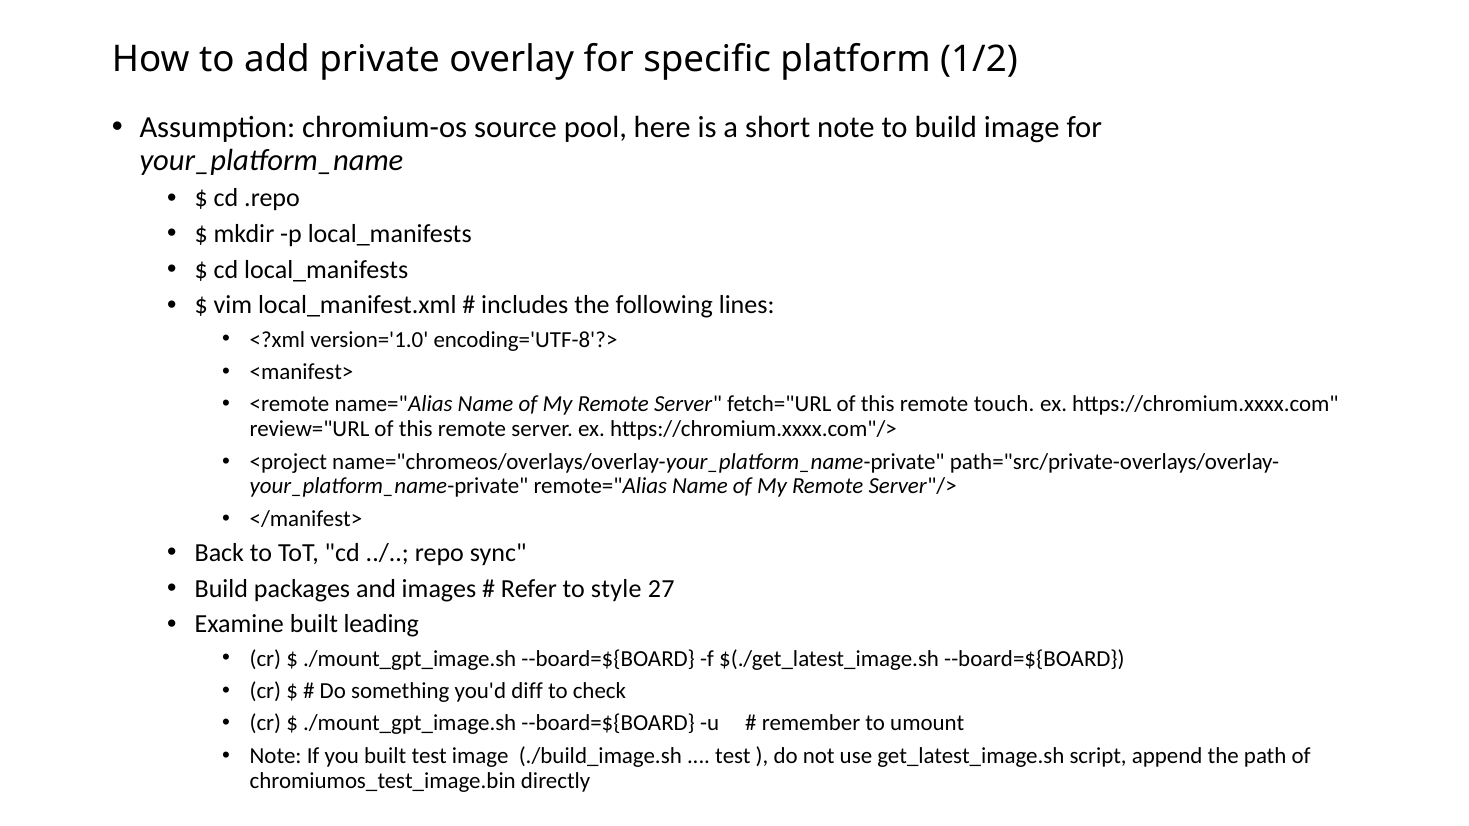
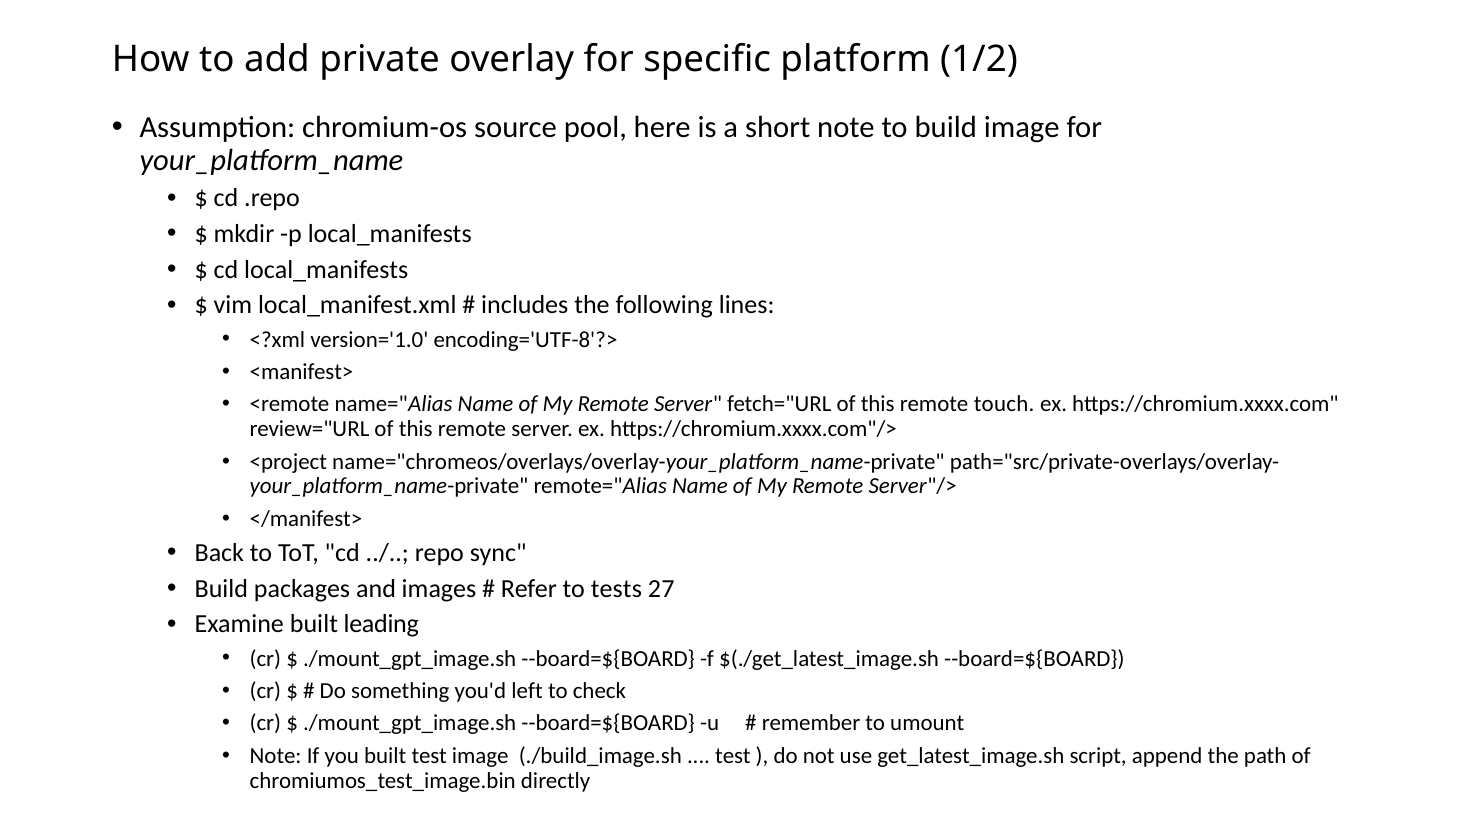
style: style -> tests
diff: diff -> left
